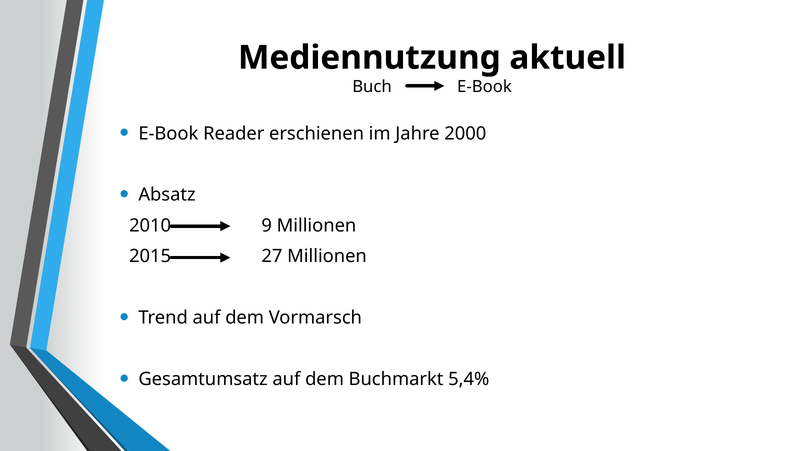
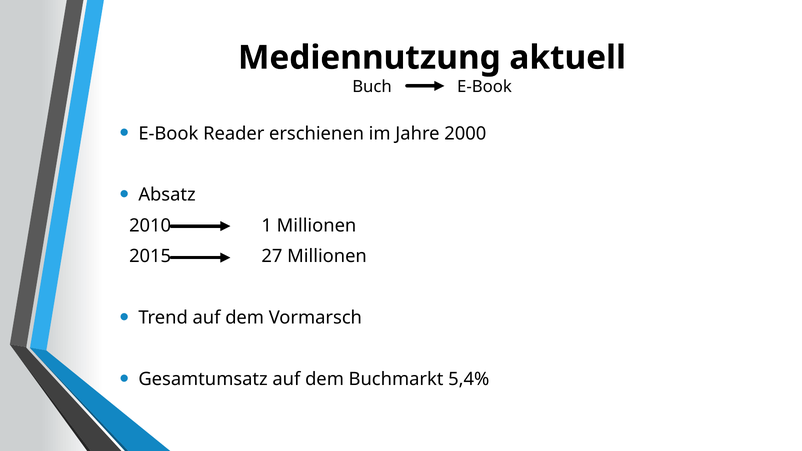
9: 9 -> 1
